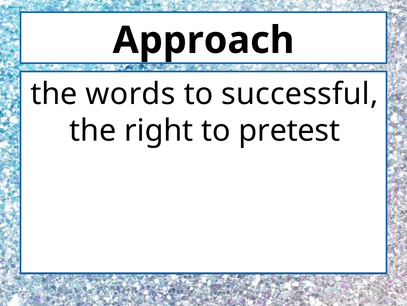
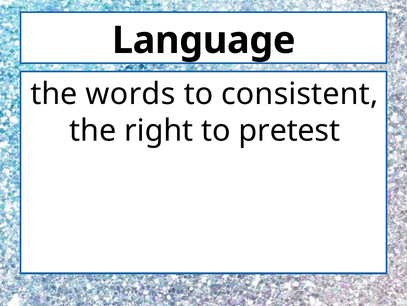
Approach: Approach -> Language
successful: successful -> consistent
